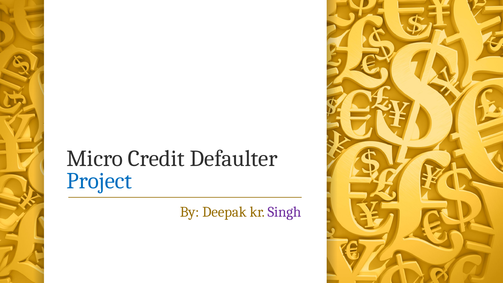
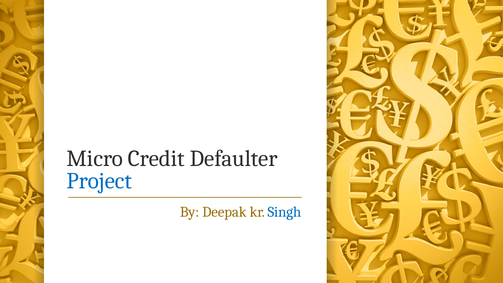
Singh colour: purple -> blue
